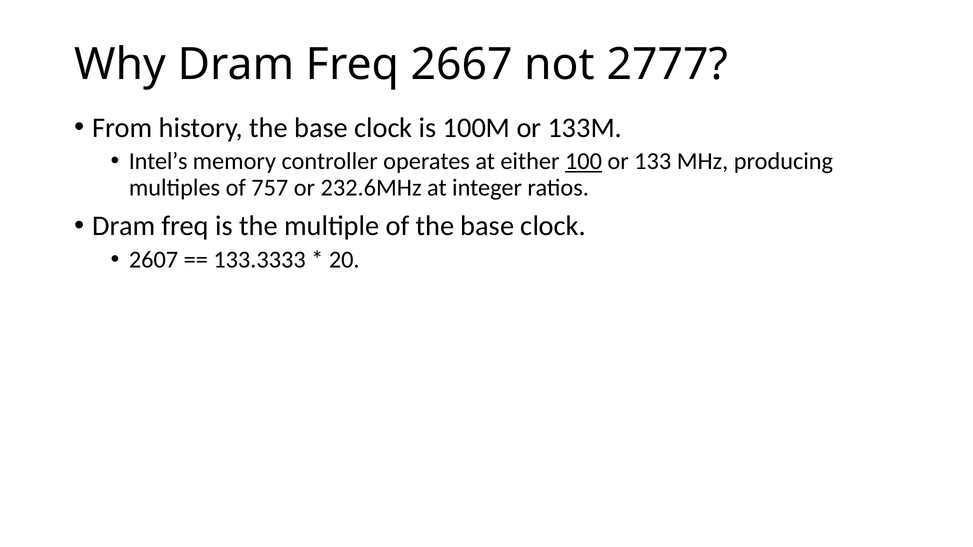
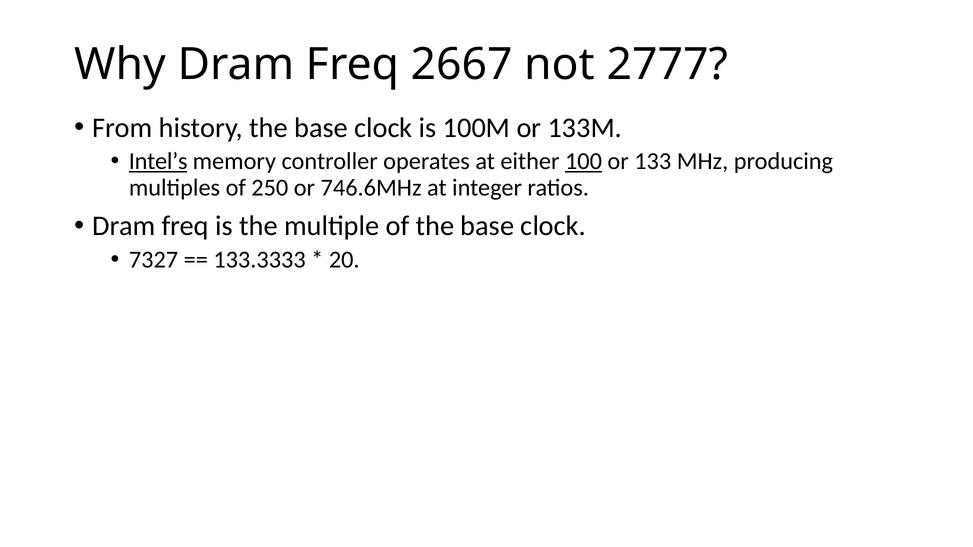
Intel’s underline: none -> present
757: 757 -> 250
232.6MHz: 232.6MHz -> 746.6MHz
2607: 2607 -> 7327
